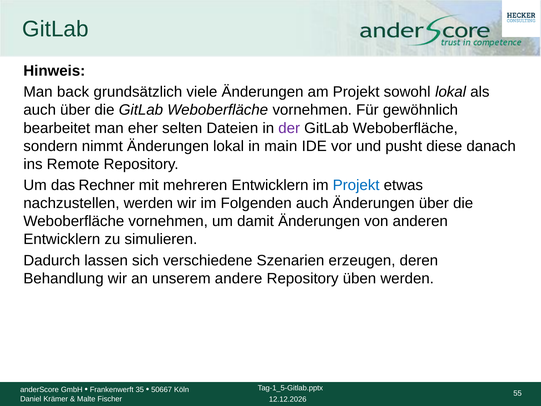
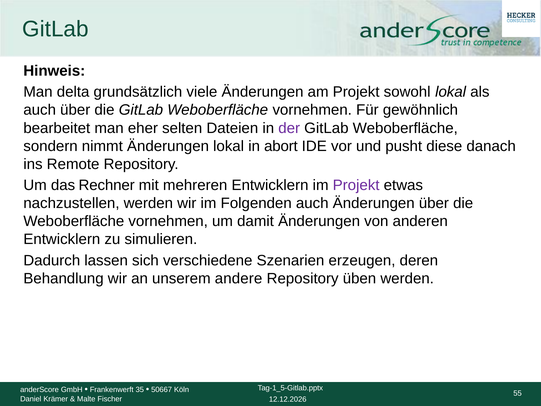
back: back -> delta
main: main -> abort
Projekt at (356, 185) colour: blue -> purple
